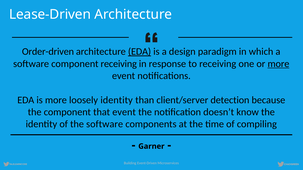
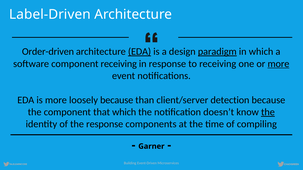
Lease-Driven: Lease-Driven -> Label-Driven
paradigm underline: none -> present
loosely identity: identity -> because
that event: event -> which
the at (268, 112) underline: none -> present
the software: software -> response
